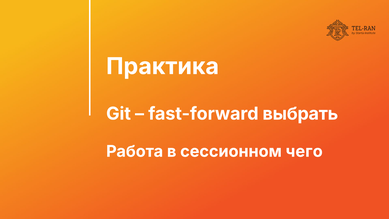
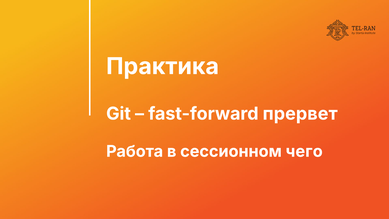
выбрать: выбрать -> прервет
